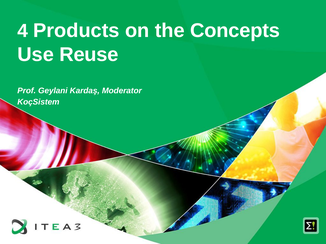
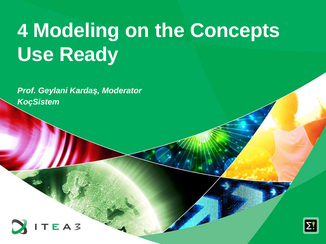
Products: Products -> Modeling
Reuse: Reuse -> Ready
